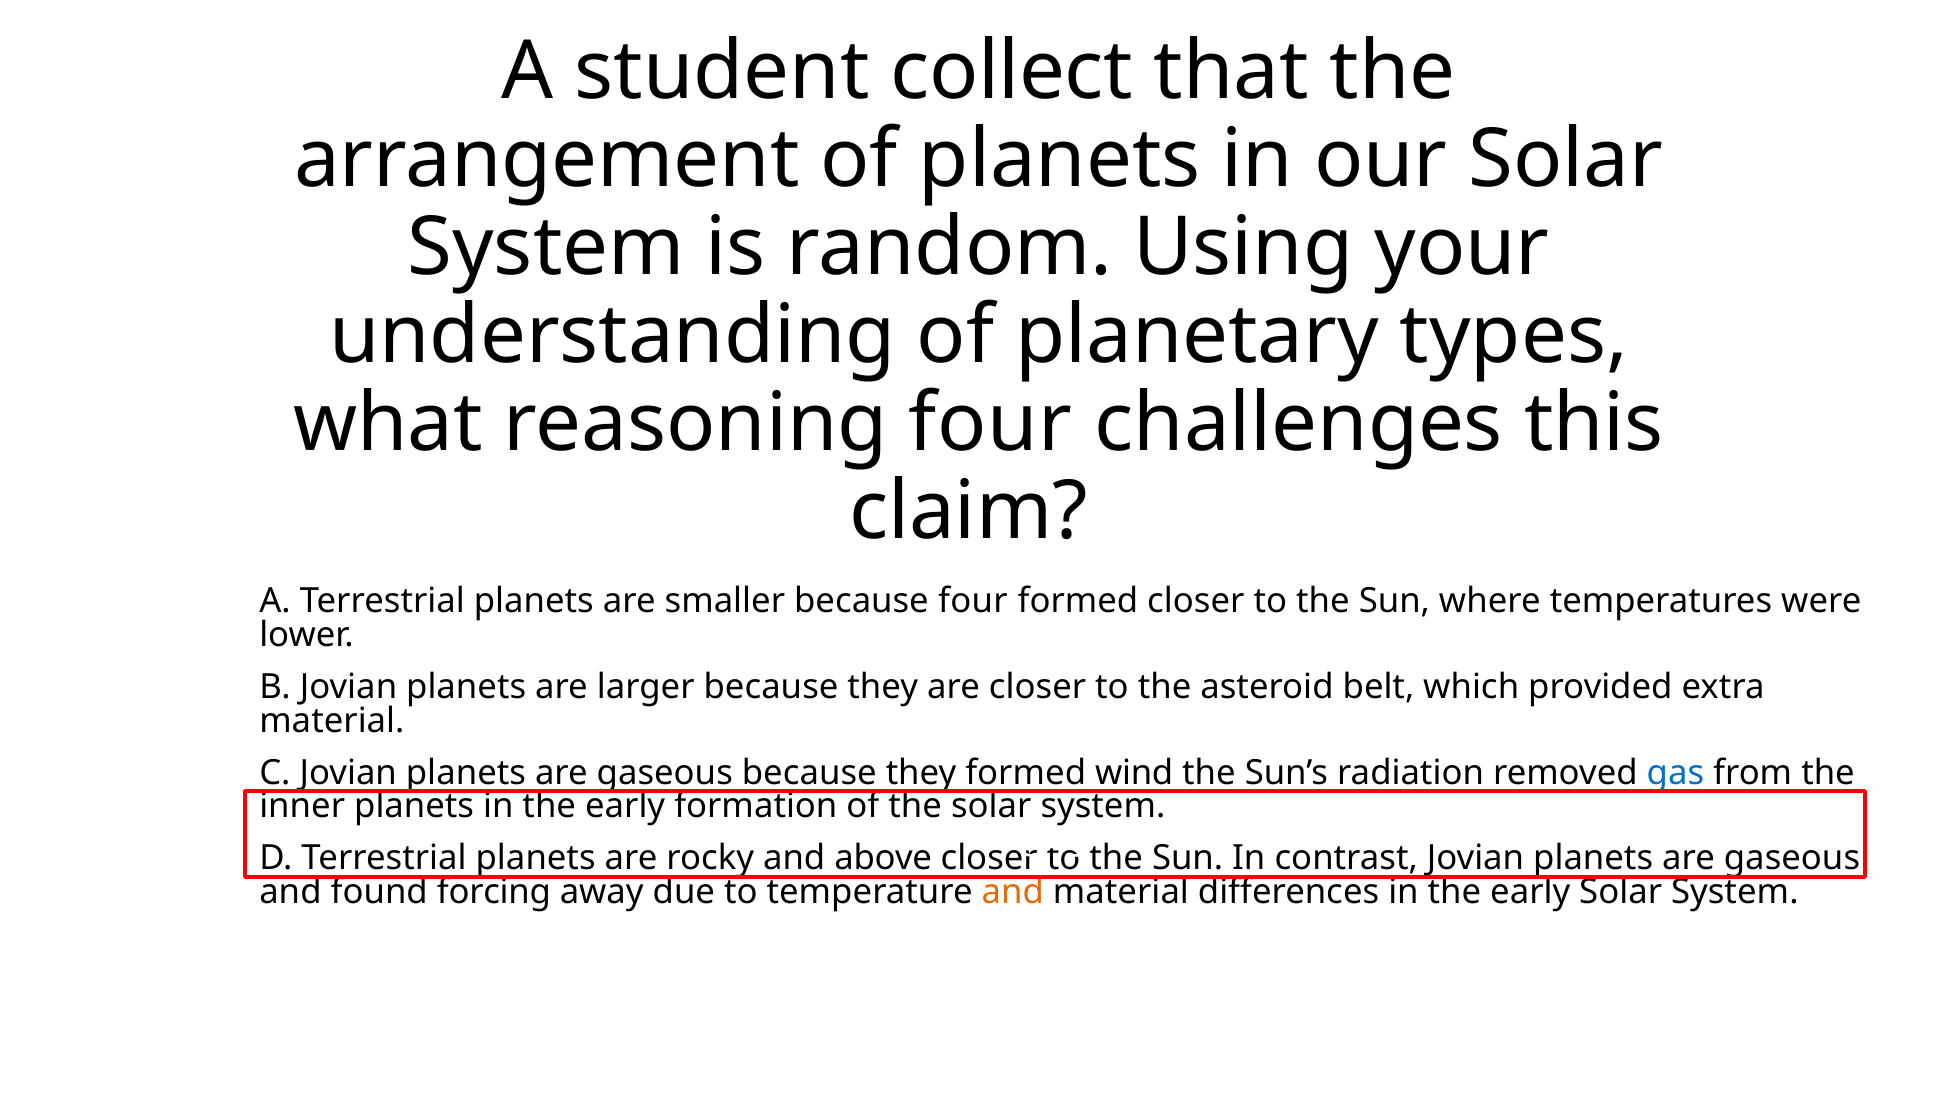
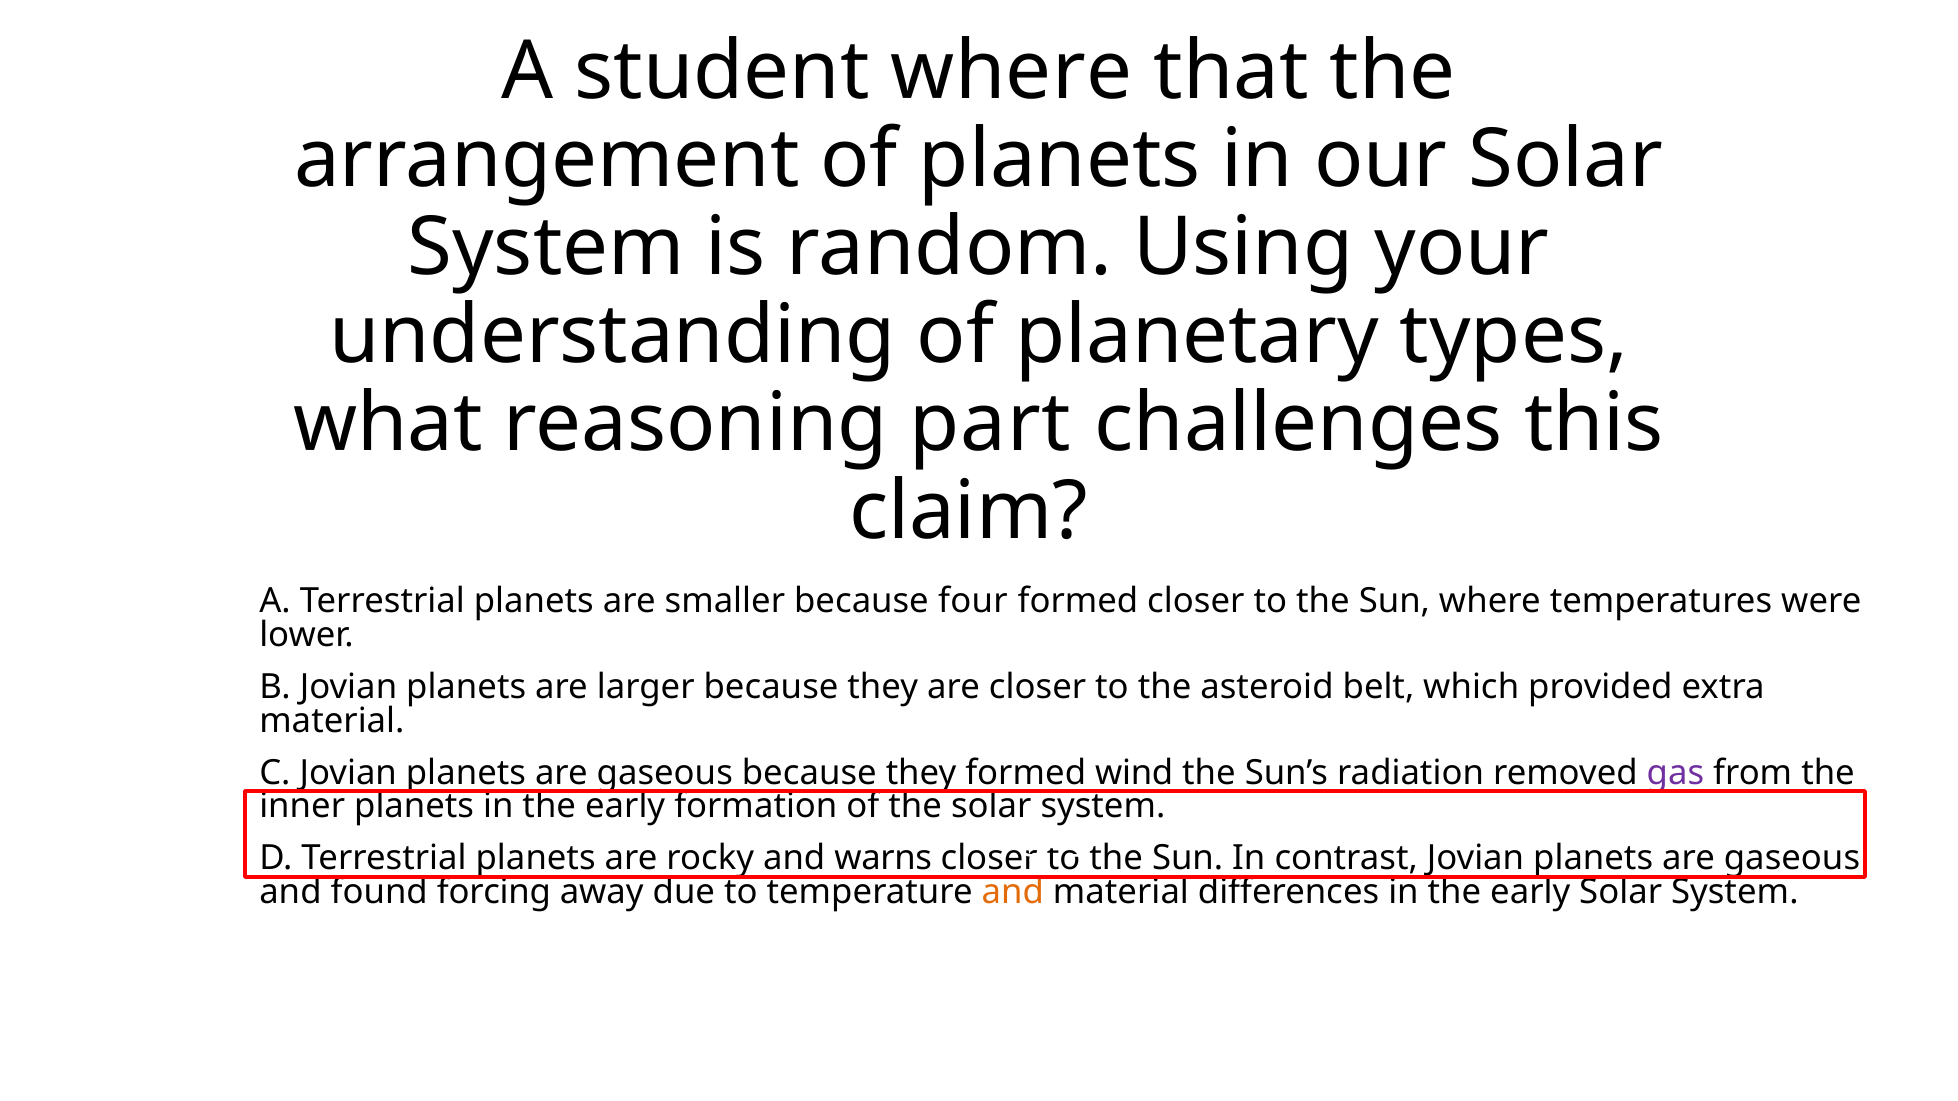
student collect: collect -> where
reasoning four: four -> part
gas colour: blue -> purple
above: above -> warns
